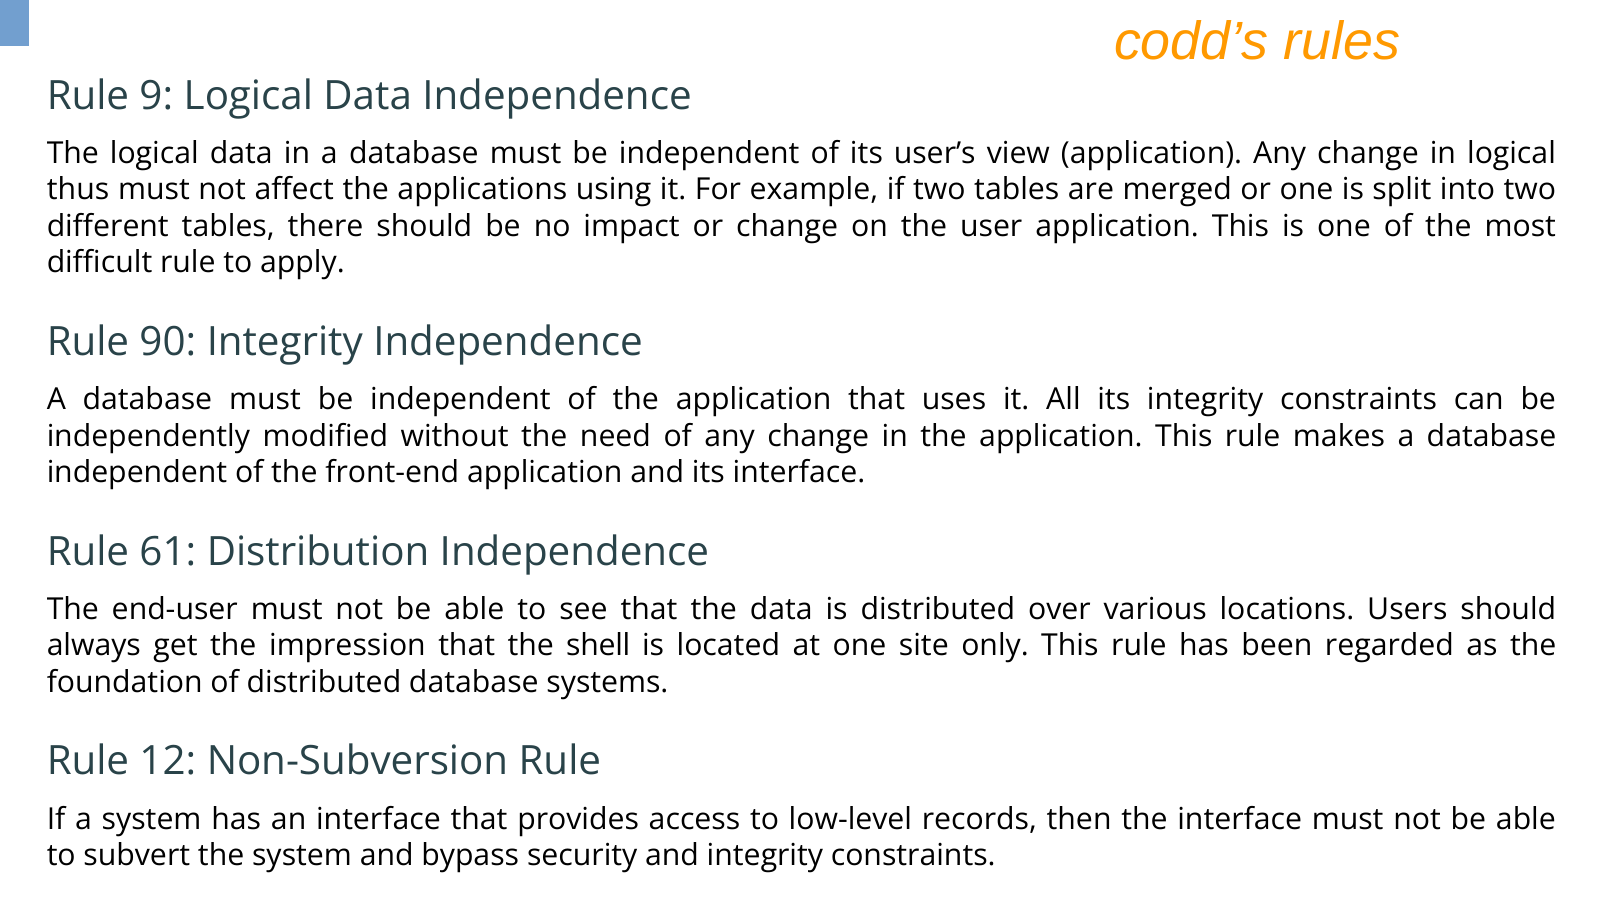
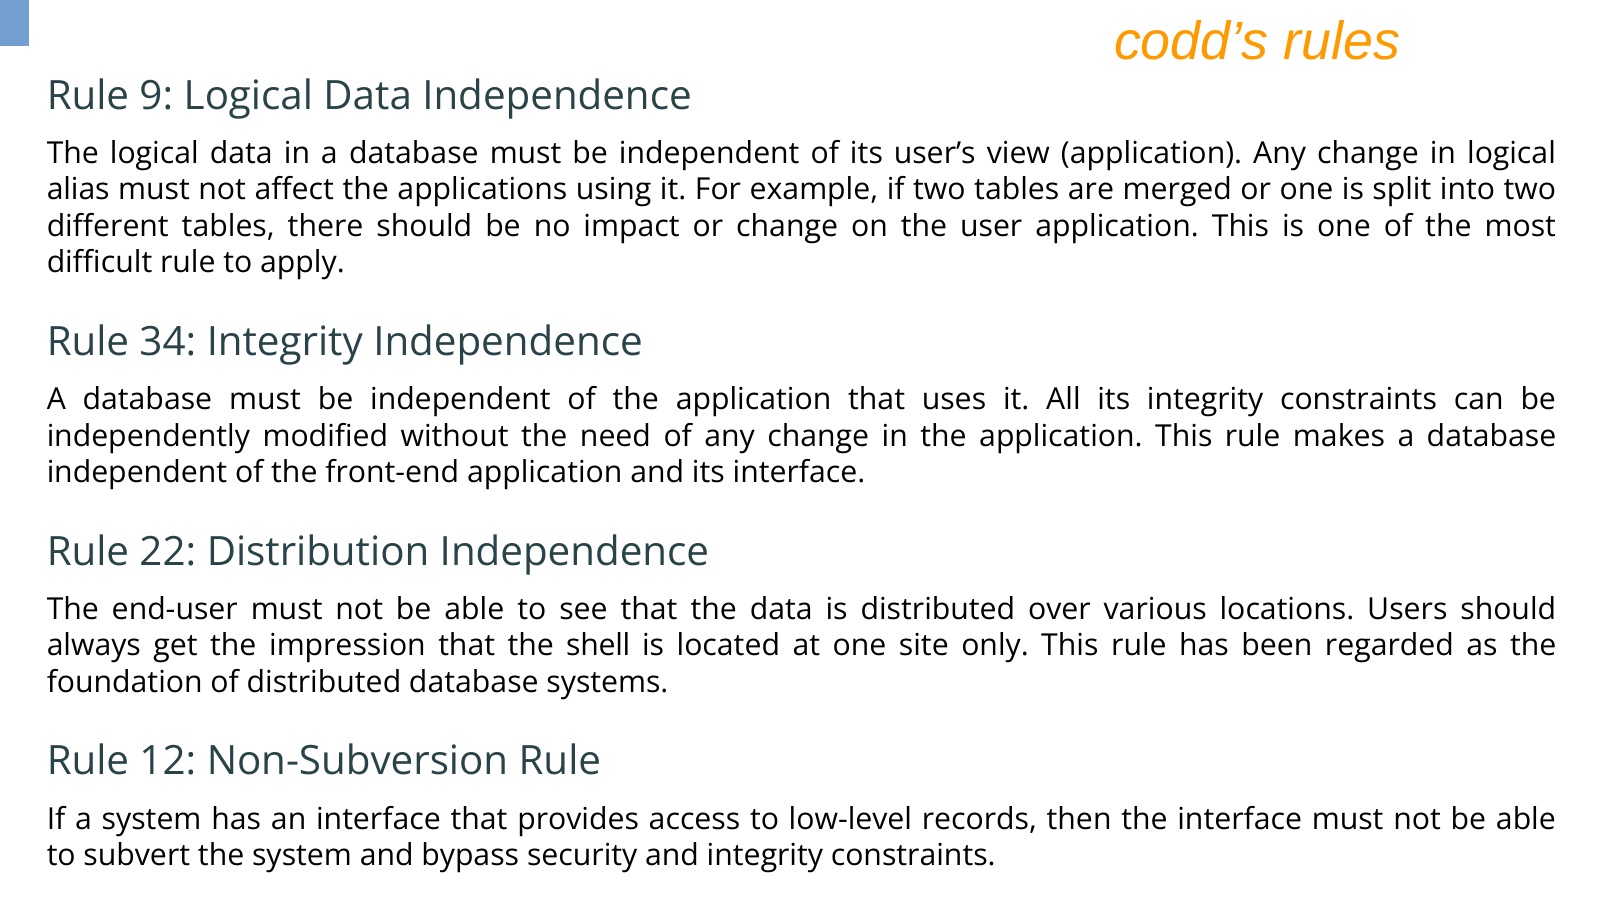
thus: thus -> alias
90: 90 -> 34
61: 61 -> 22
